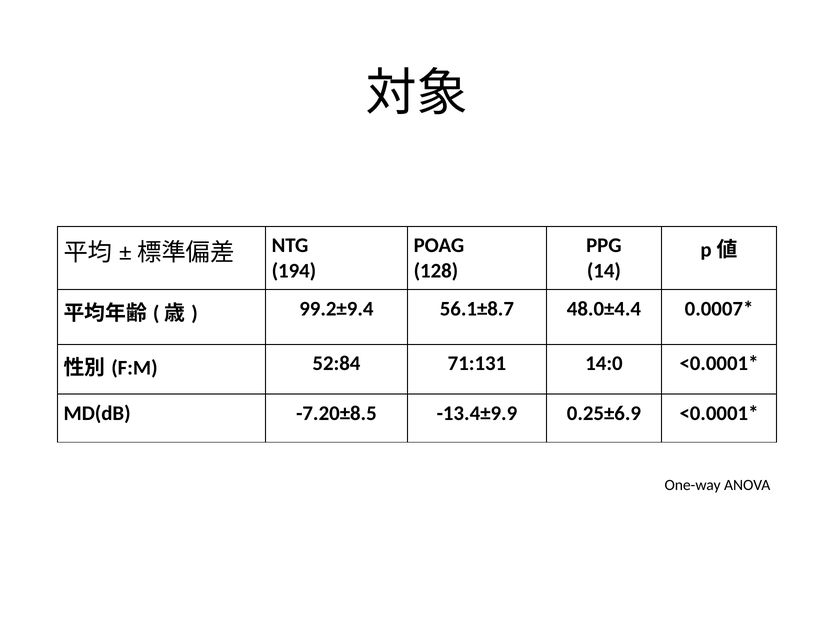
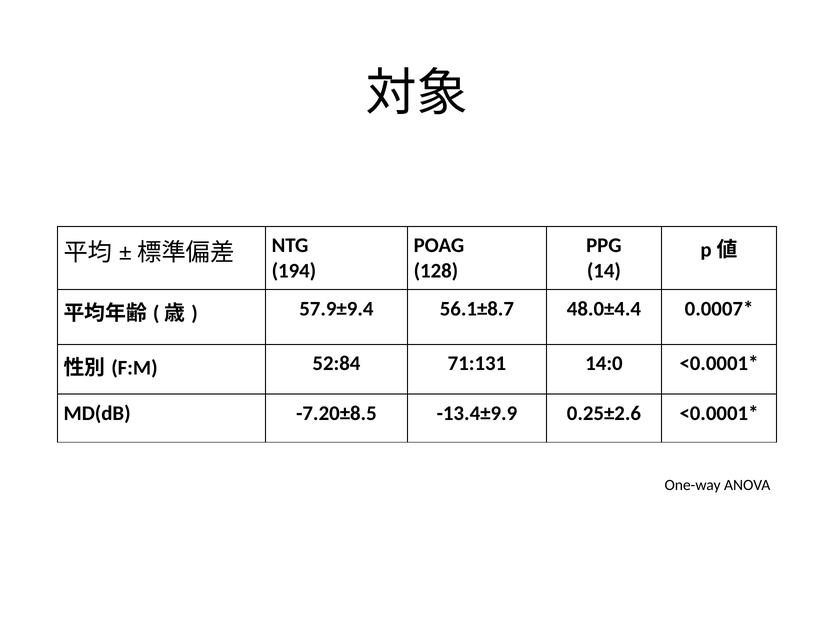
99.2±9.4: 99.2±9.4 -> 57.9±9.4
0.25±6.9: 0.25±6.9 -> 0.25±2.6
